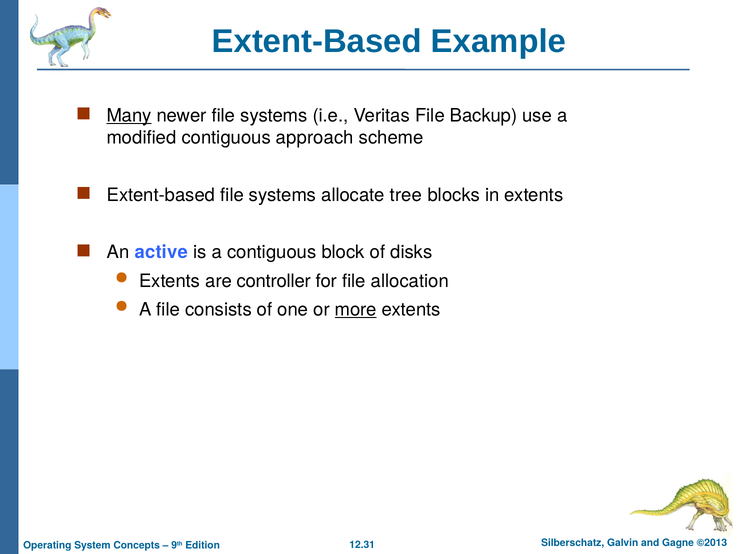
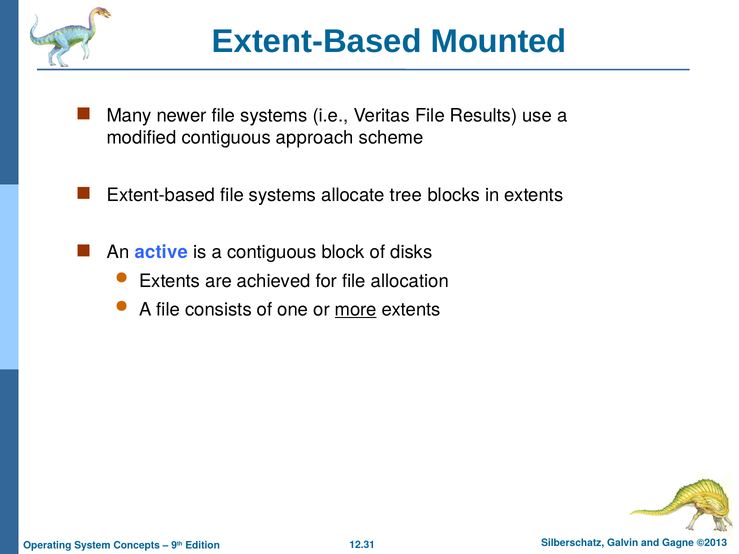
Example: Example -> Mounted
Many underline: present -> none
Backup: Backup -> Results
controller: controller -> achieved
